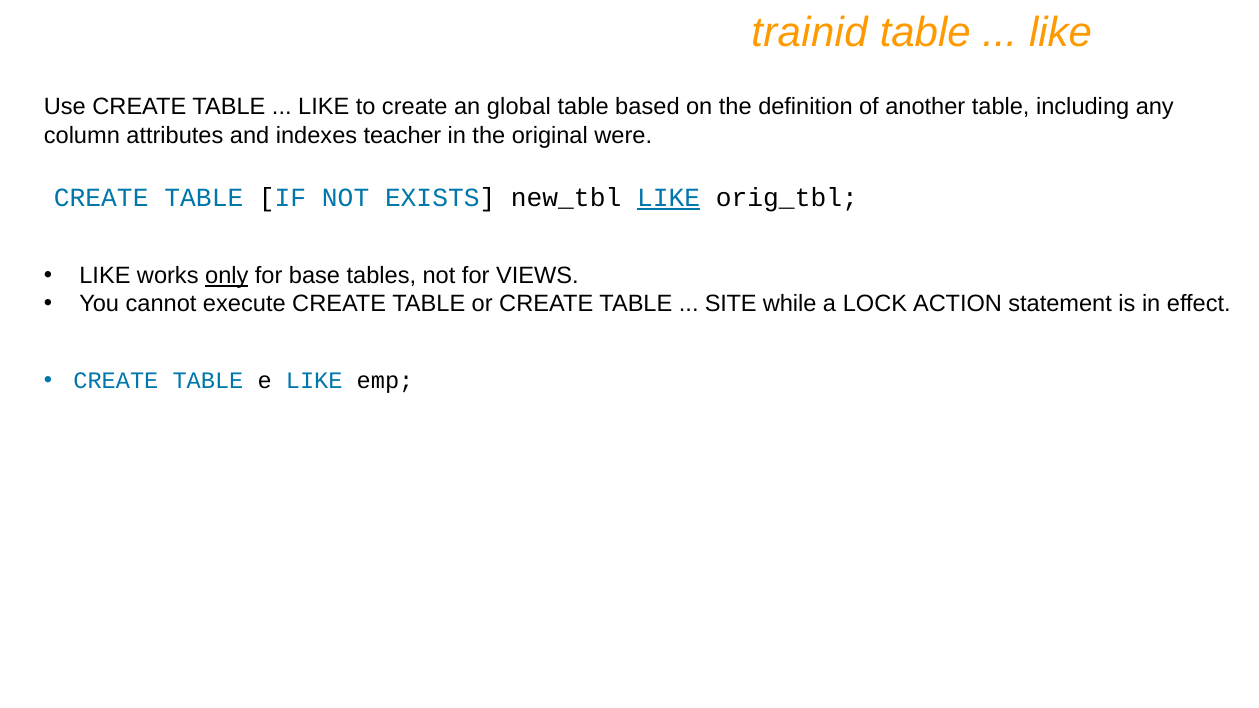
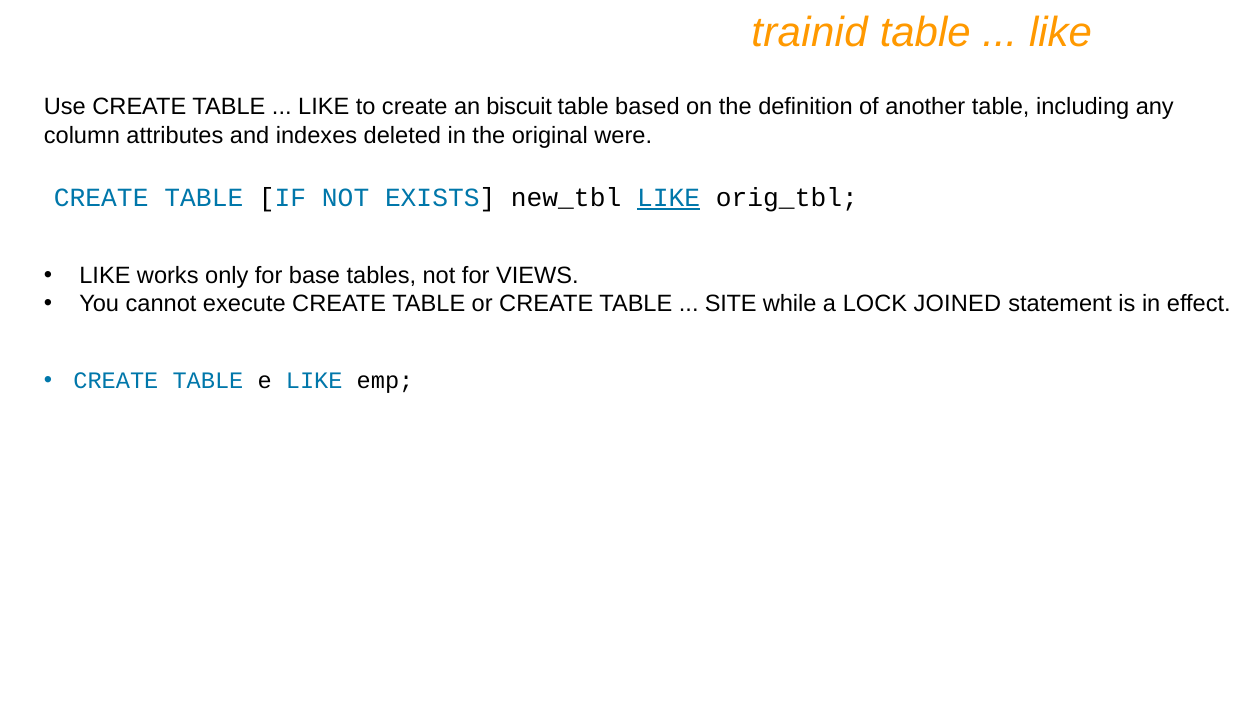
global: global -> biscuit
teacher: teacher -> deleted
only underline: present -> none
ACTION: ACTION -> JOINED
